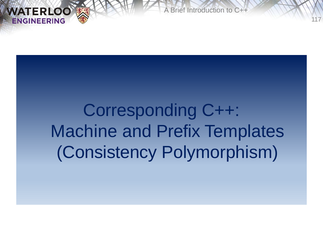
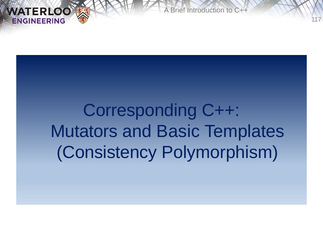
Machine: Machine -> Mutators
Prefix: Prefix -> Basic
